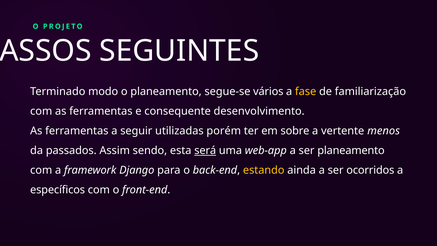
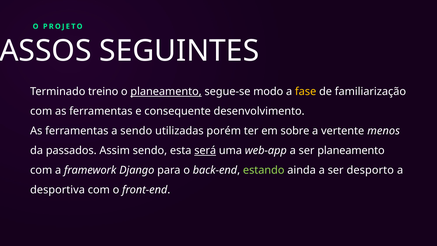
modo: modo -> treino
planeamento at (166, 91) underline: none -> present
vários: vários -> modo
a seguir: seguir -> sendo
estando colour: yellow -> light green
ocorridos: ocorridos -> desporto
específicos: específicos -> desportiva
